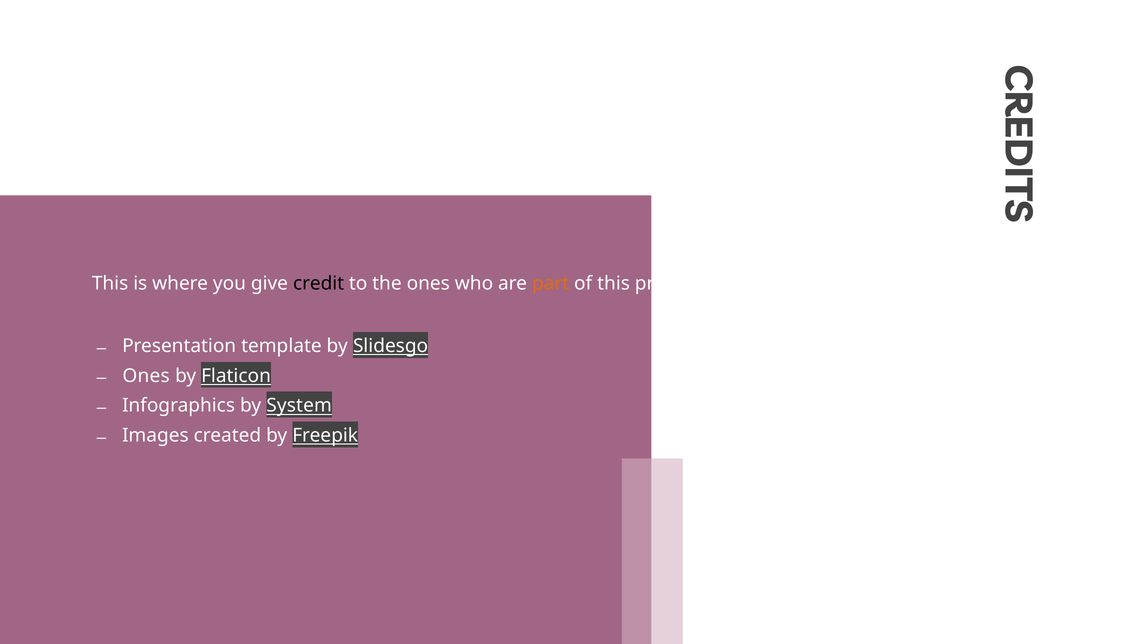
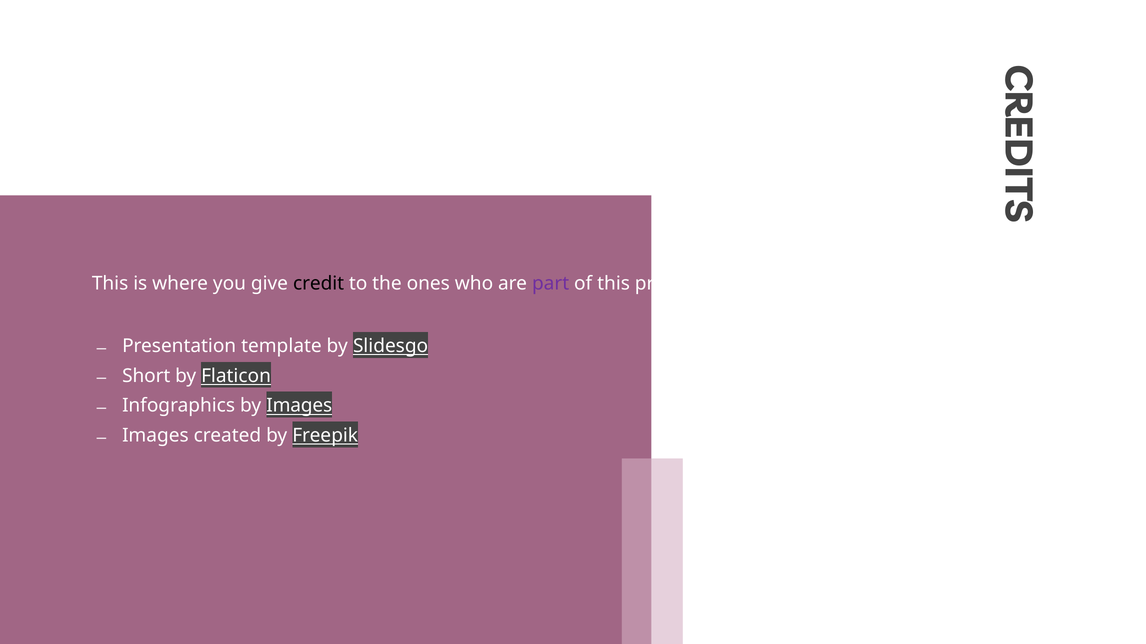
part colour: orange -> purple
Ones at (146, 376): Ones -> Short
by System: System -> Images
